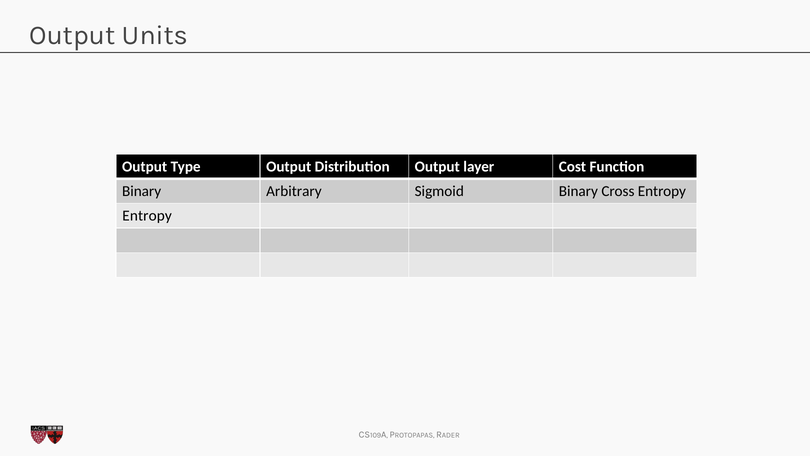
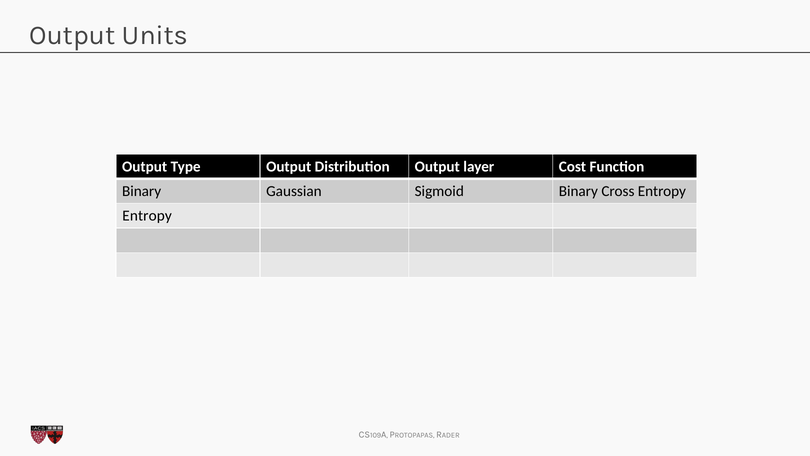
Arbitrary: Arbitrary -> Gaussian
